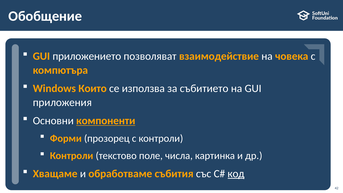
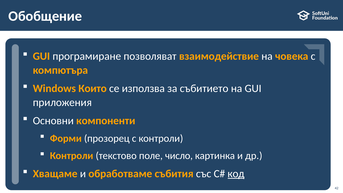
приложението: приложението -> програмиране
компоненти underline: present -> none
числа: числа -> число
